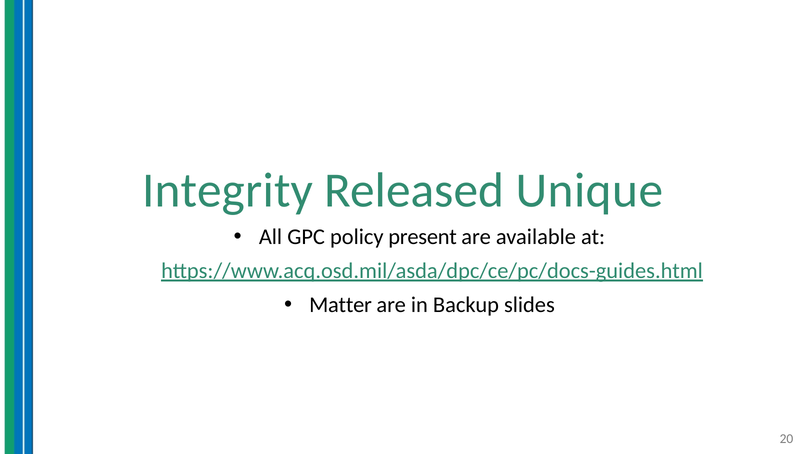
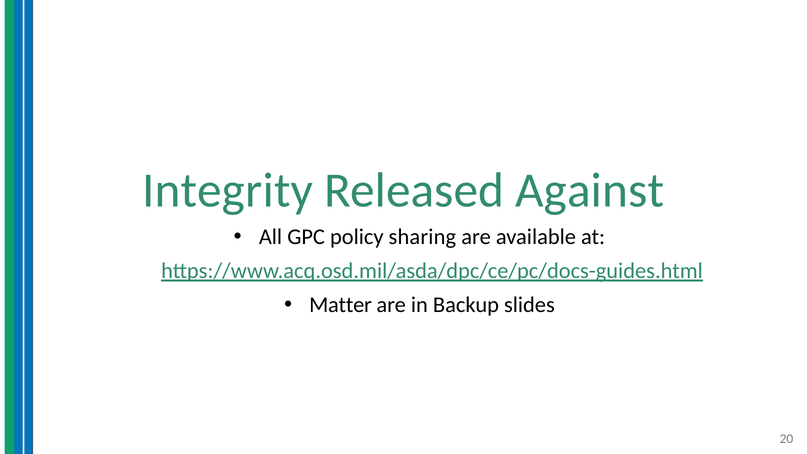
Unique: Unique -> Against
present: present -> sharing
